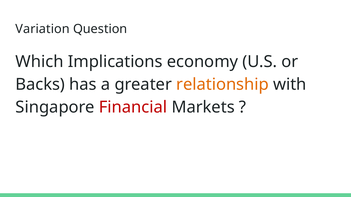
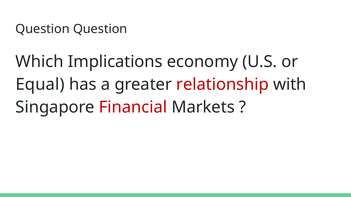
Variation at (43, 29): Variation -> Question
Backs: Backs -> Equal
relationship colour: orange -> red
